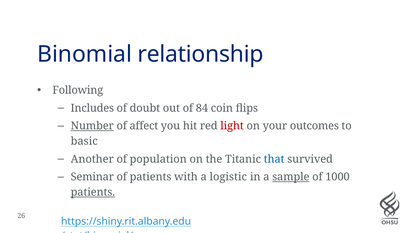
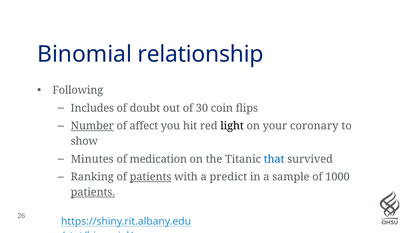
84: 84 -> 30
light colour: red -> black
outcomes: outcomes -> coronary
basic: basic -> show
Another: Another -> Minutes
population: population -> medication
Seminar: Seminar -> Ranking
patients at (151, 176) underline: none -> present
logistic: logistic -> predict
sample underline: present -> none
